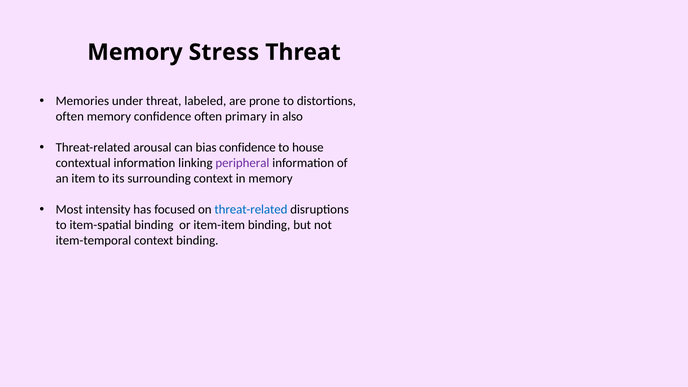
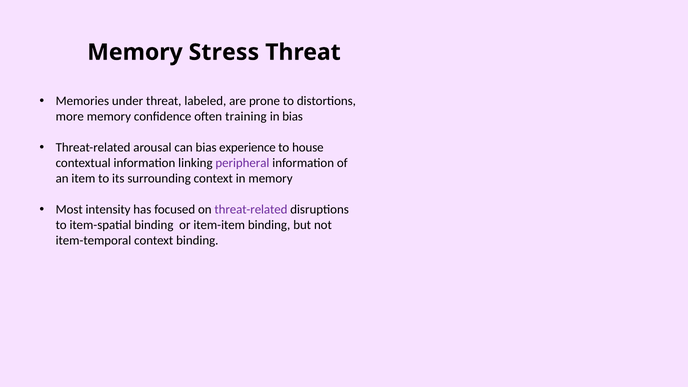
often at (70, 117): often -> more
primary: primary -> training
in also: also -> bias
bias confidence: confidence -> experience
threat-related at (251, 210) colour: blue -> purple
